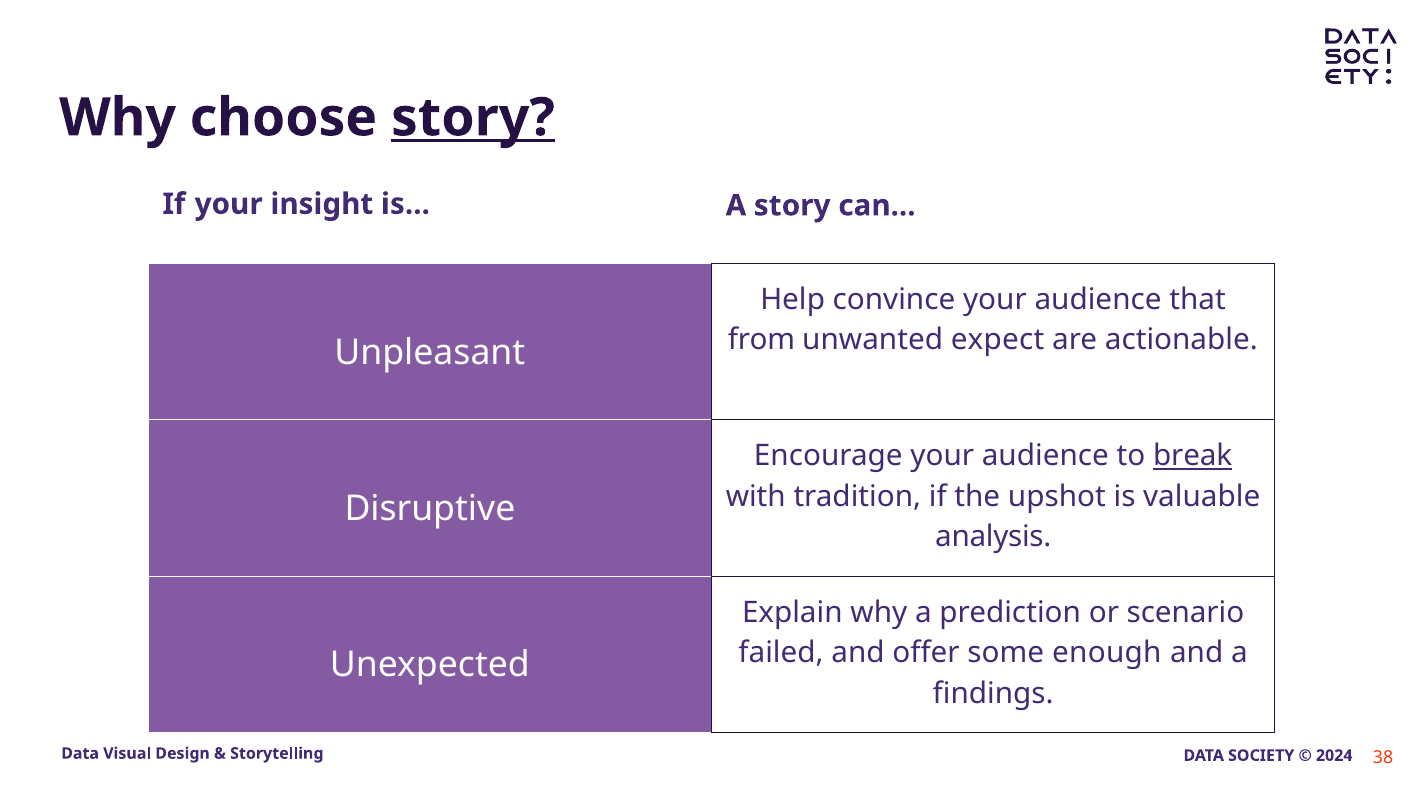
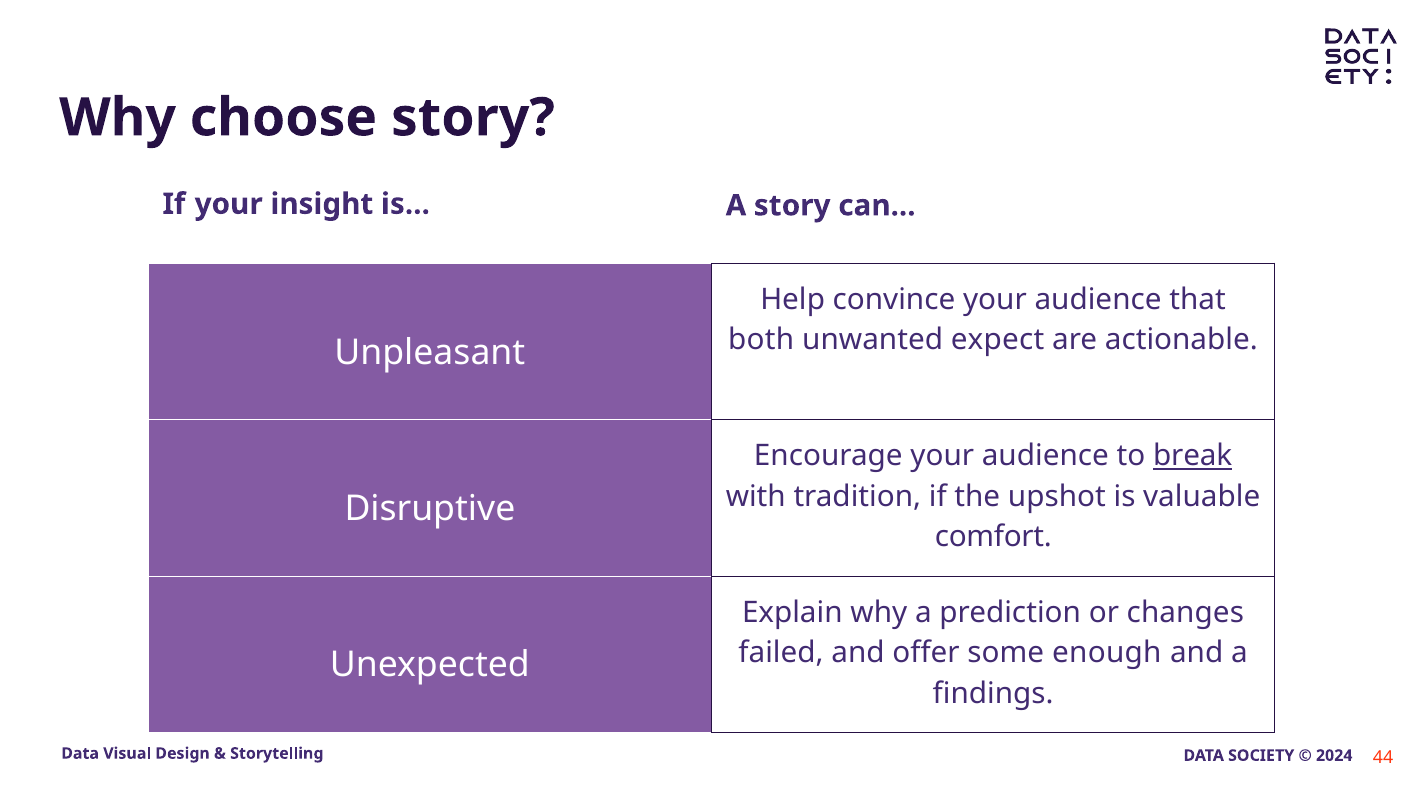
story at (473, 118) underline: present -> none
from: from -> both
analysis: analysis -> comfort
scenario: scenario -> changes
38: 38 -> 44
